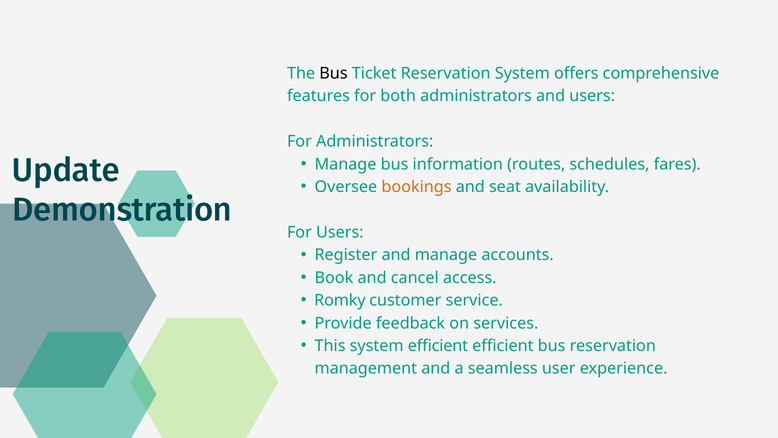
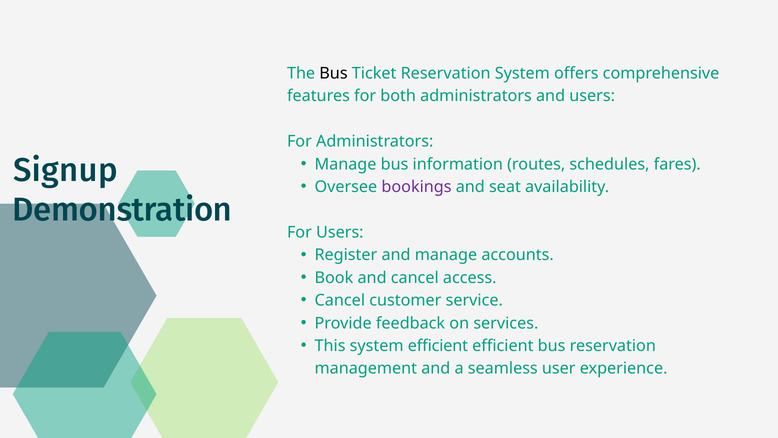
Update: Update -> Signup
bookings colour: orange -> purple
Romky at (340, 300): Romky -> Cancel
